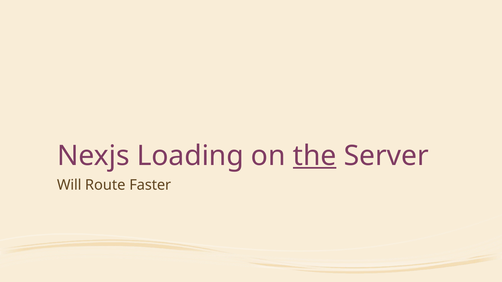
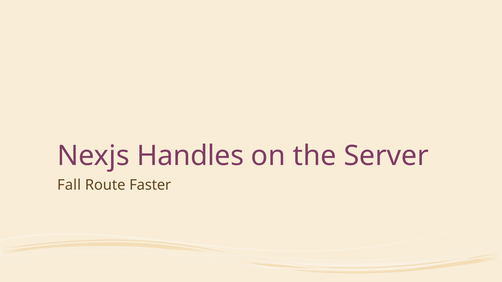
Loading: Loading -> Handles
the underline: present -> none
Will: Will -> Fall
